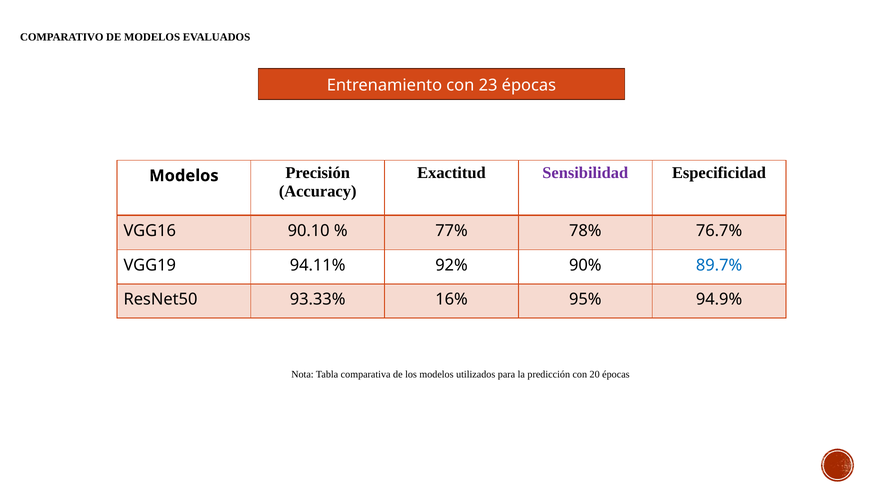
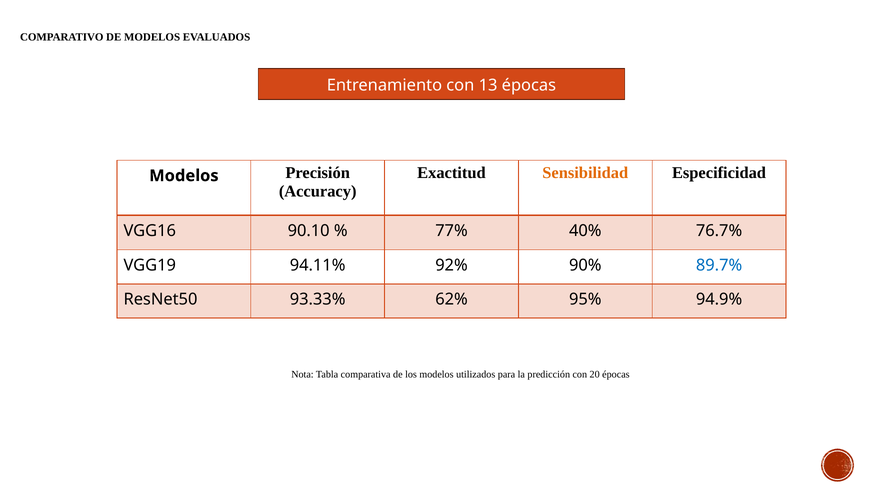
23: 23 -> 13
Sensibilidad colour: purple -> orange
78%: 78% -> 40%
16%: 16% -> 62%
